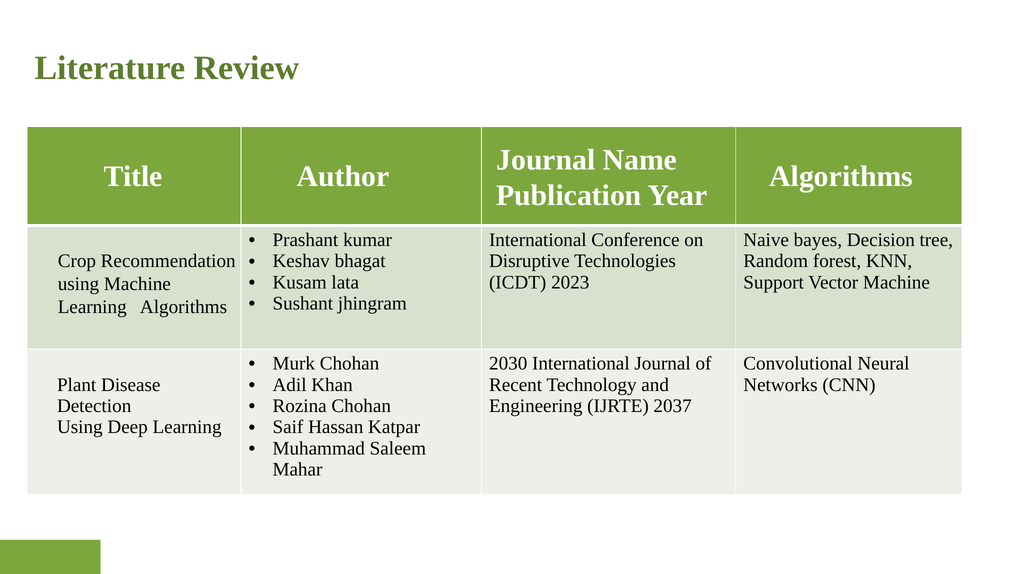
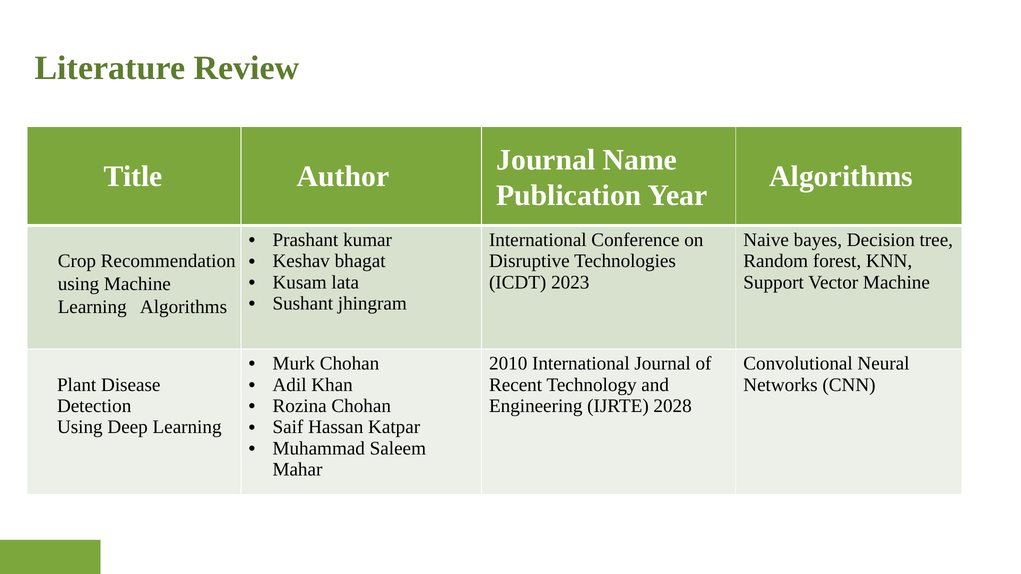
2030: 2030 -> 2010
2037: 2037 -> 2028
